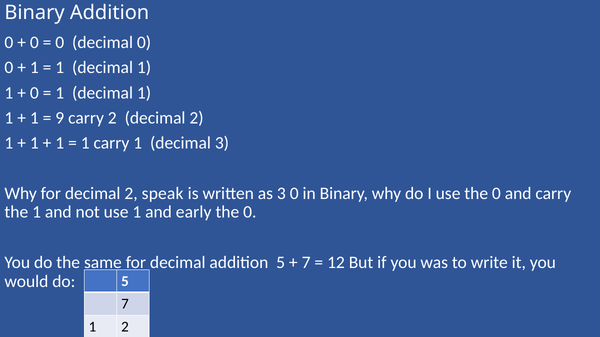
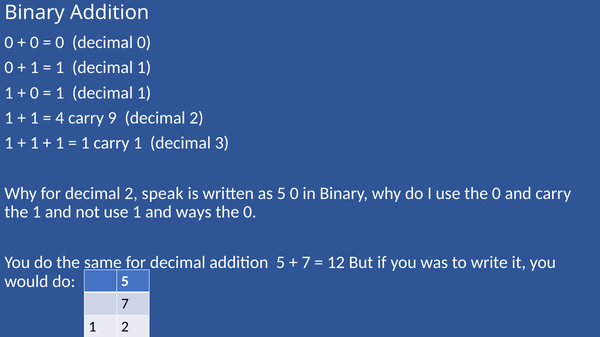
9: 9 -> 4
carry 2: 2 -> 9
as 3: 3 -> 5
early: early -> ways
